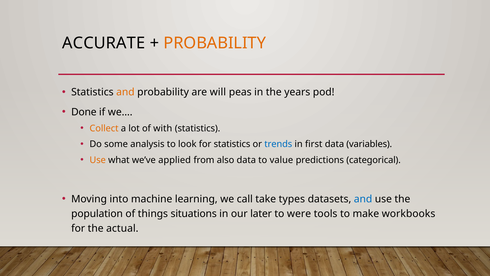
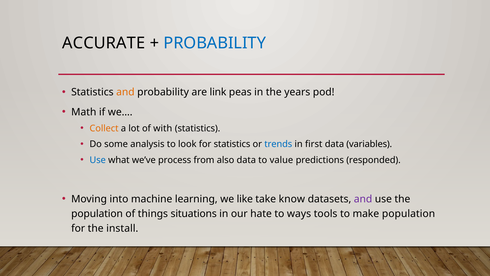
PROBABILITY at (215, 43) colour: orange -> blue
will: will -> link
Done: Done -> Math
Use at (98, 160) colour: orange -> blue
applied: applied -> process
categorical: categorical -> responded
call: call -> like
types: types -> know
and at (363, 199) colour: blue -> purple
later: later -> hate
were: were -> ways
make workbooks: workbooks -> population
actual: actual -> install
